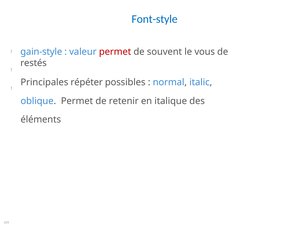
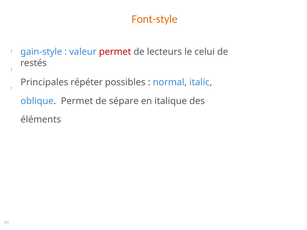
Font-style colour: blue -> orange
souvent: souvent -> lecteurs
vous: vous -> celui
retenir: retenir -> sépare
